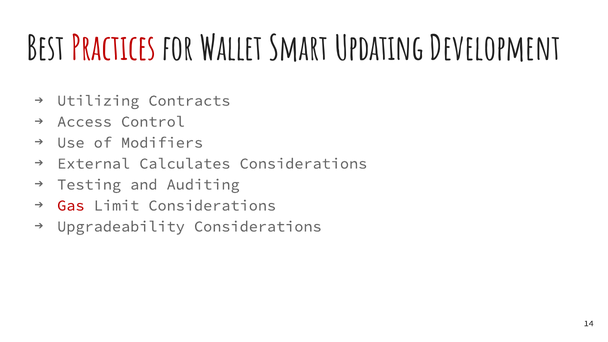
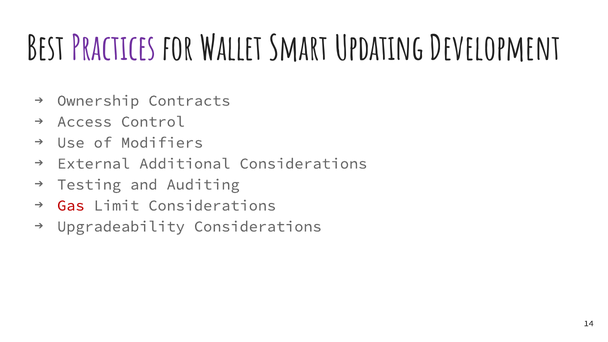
Practices colour: red -> purple
Utilizing: Utilizing -> Ownership
Calculates: Calculates -> Additional
